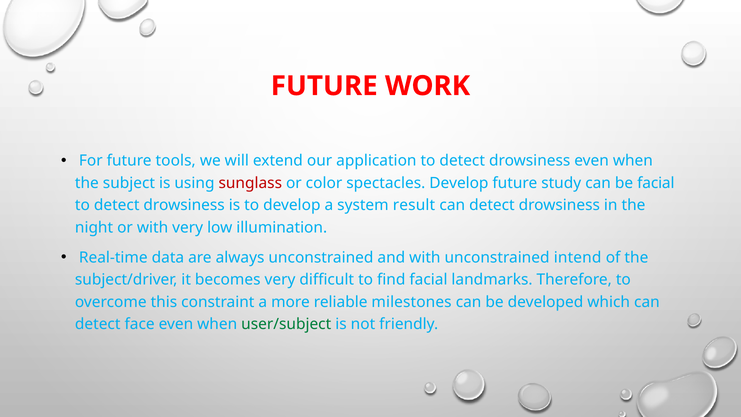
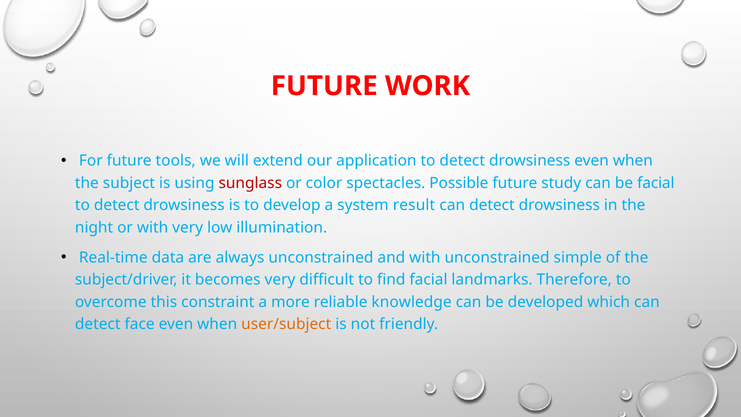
spectacles Develop: Develop -> Possible
intend: intend -> simple
milestones: milestones -> knowledge
user/subject colour: green -> orange
